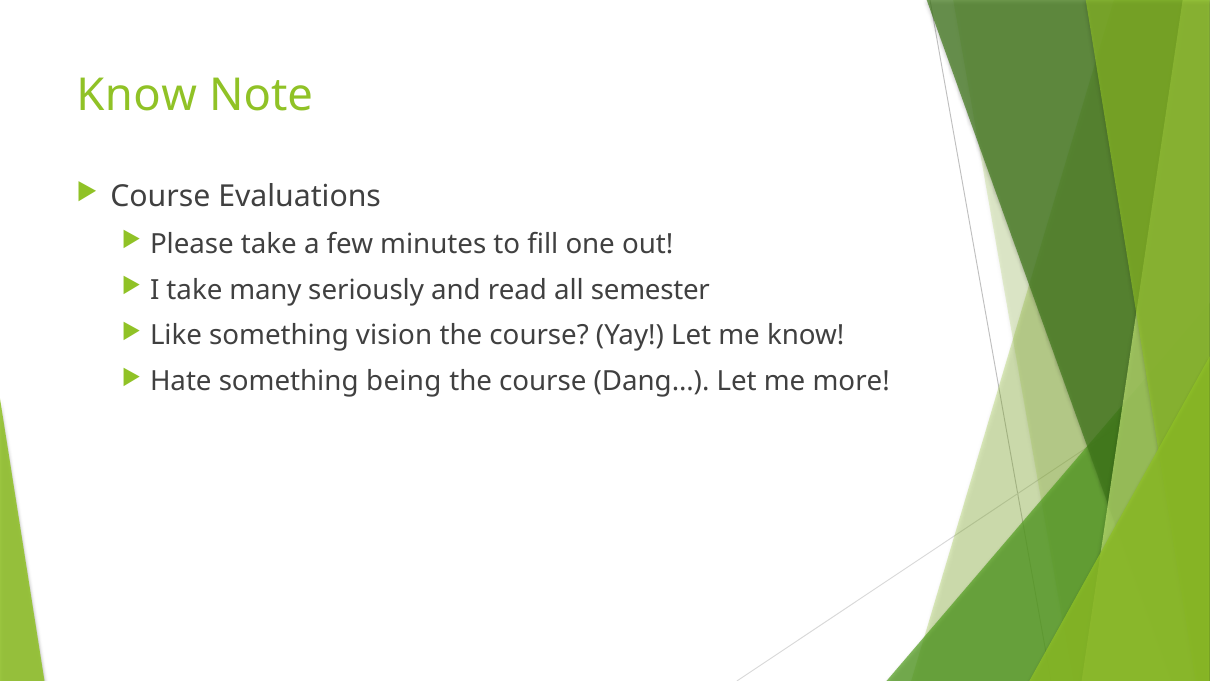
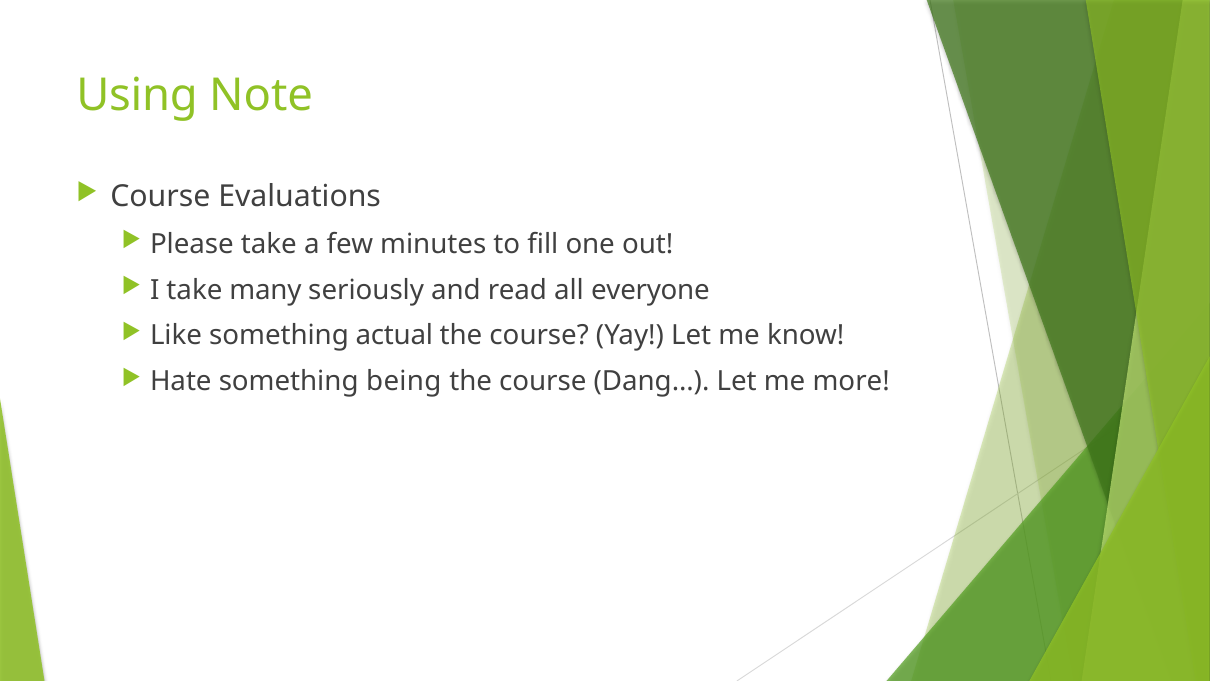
Know at (137, 95): Know -> Using
semester: semester -> everyone
vision: vision -> actual
